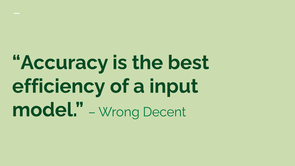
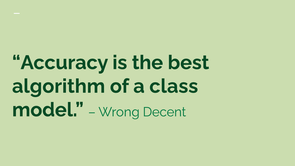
efficiency: efficiency -> algorithm
input: input -> class
